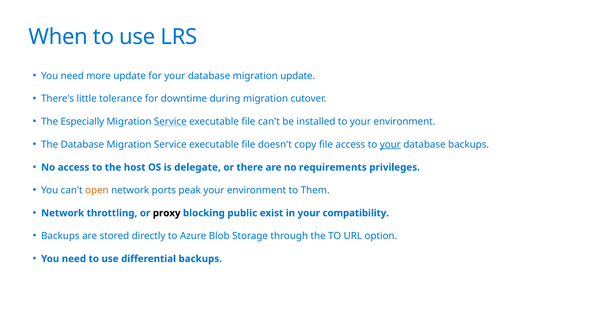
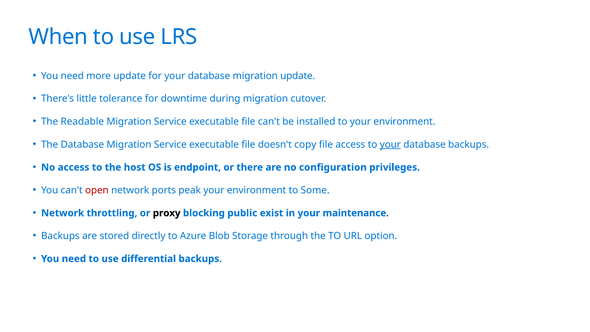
Especially: Especially -> Readable
Service at (170, 122) underline: present -> none
delegate: delegate -> endpoint
requirements: requirements -> configuration
open colour: orange -> red
Them: Them -> Some
compatibility: compatibility -> maintenance
